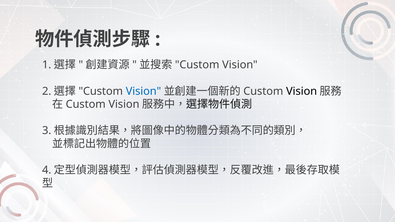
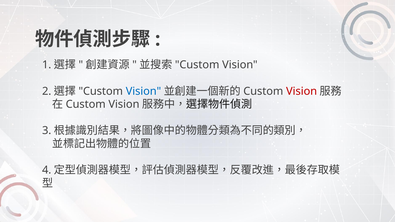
Vision at (302, 91) colour: black -> red
